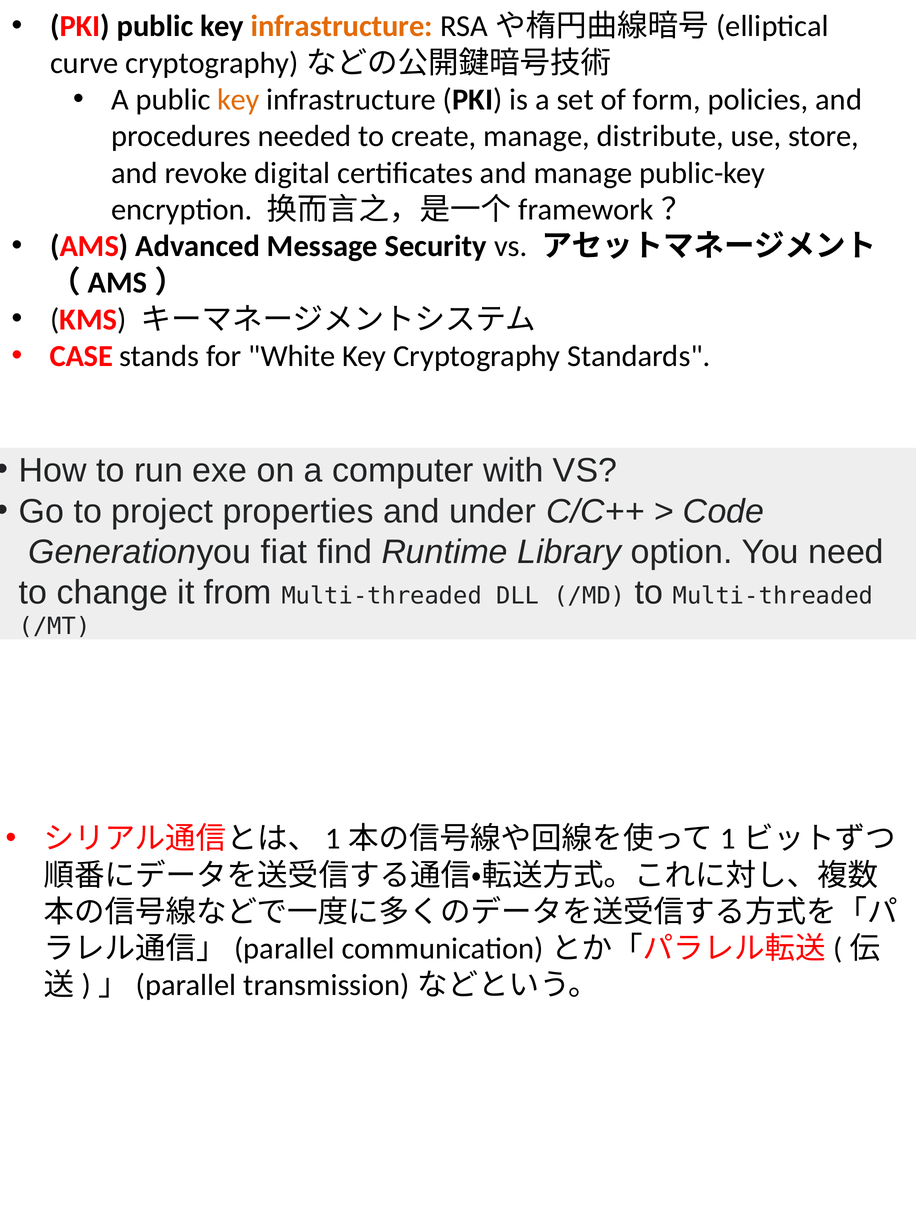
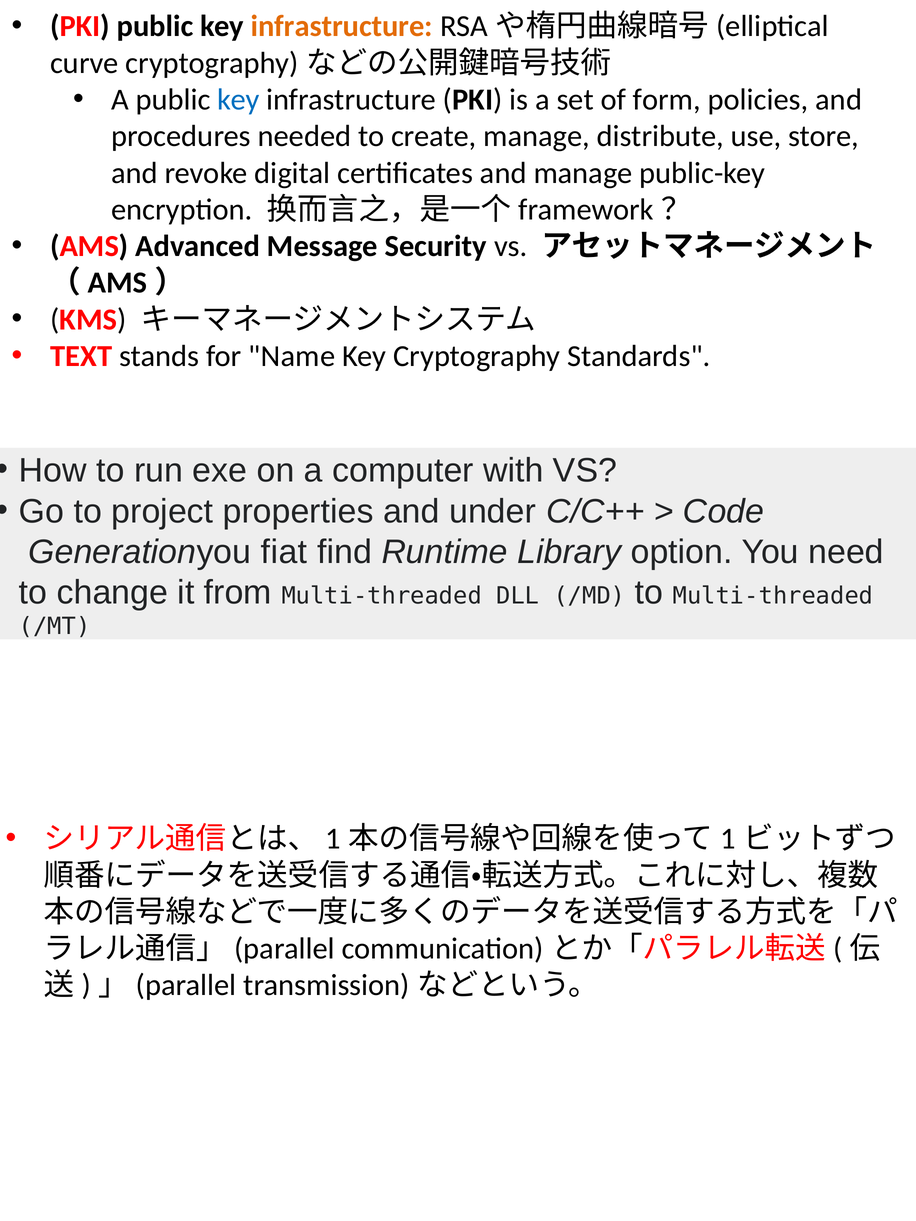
key at (239, 100) colour: orange -> blue
CASE: CASE -> TEXT
White: White -> Name
